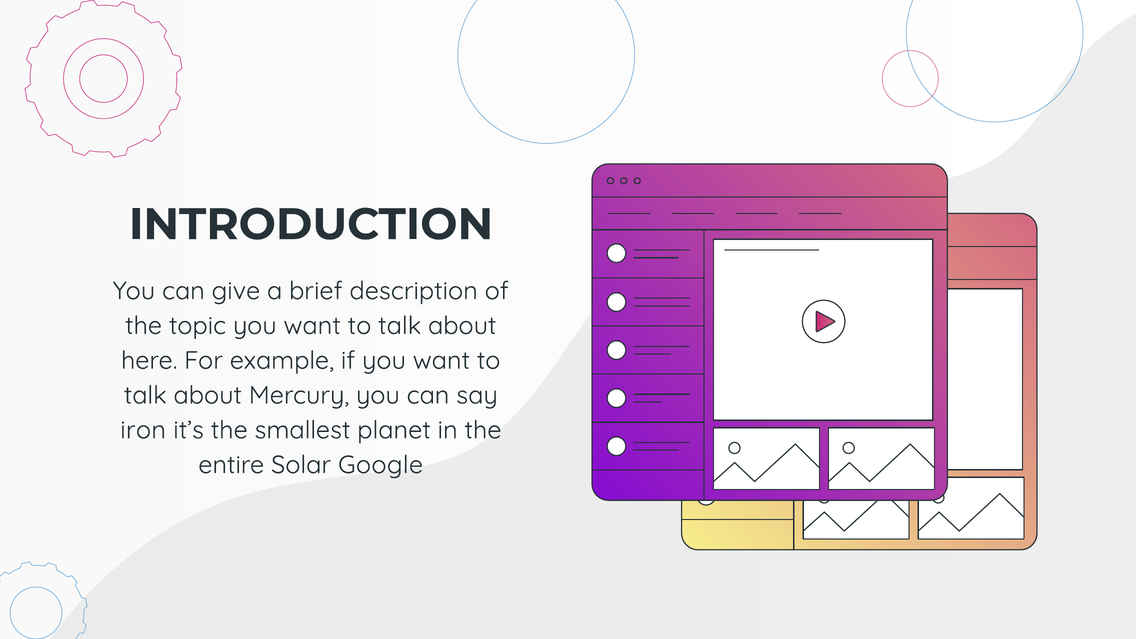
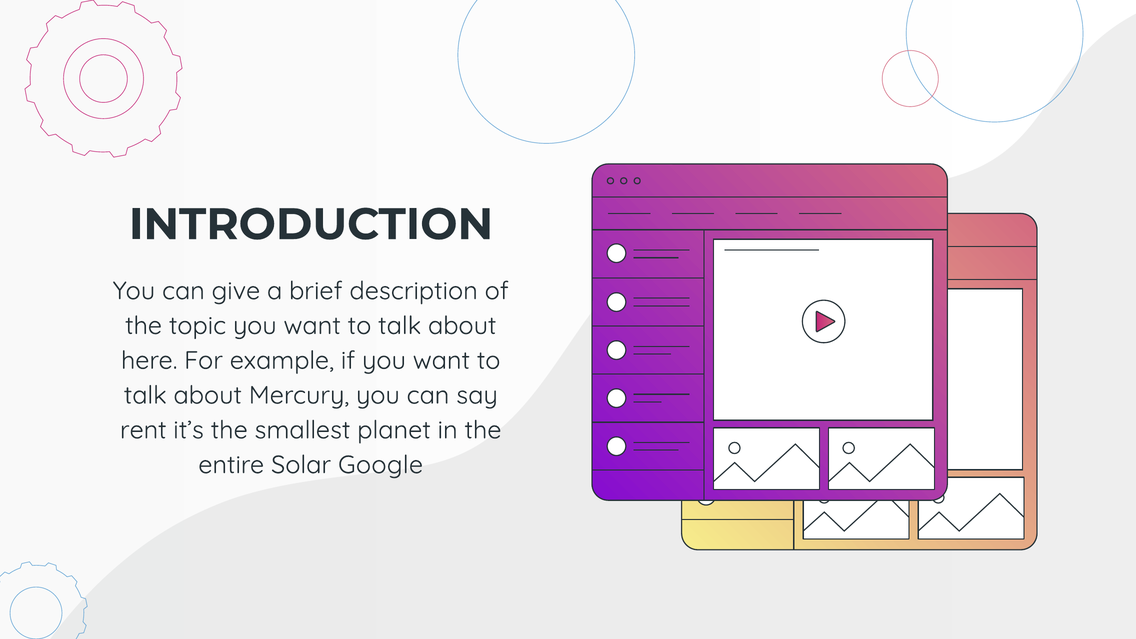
iron: iron -> rent
